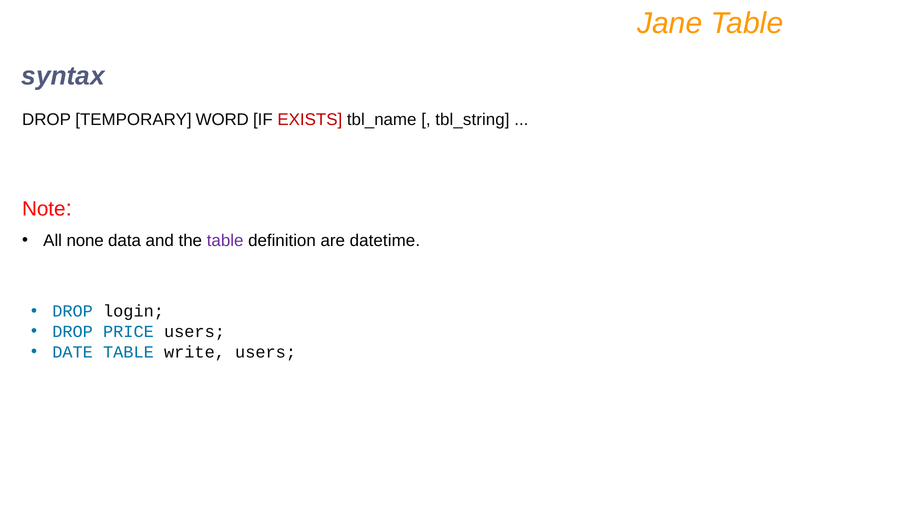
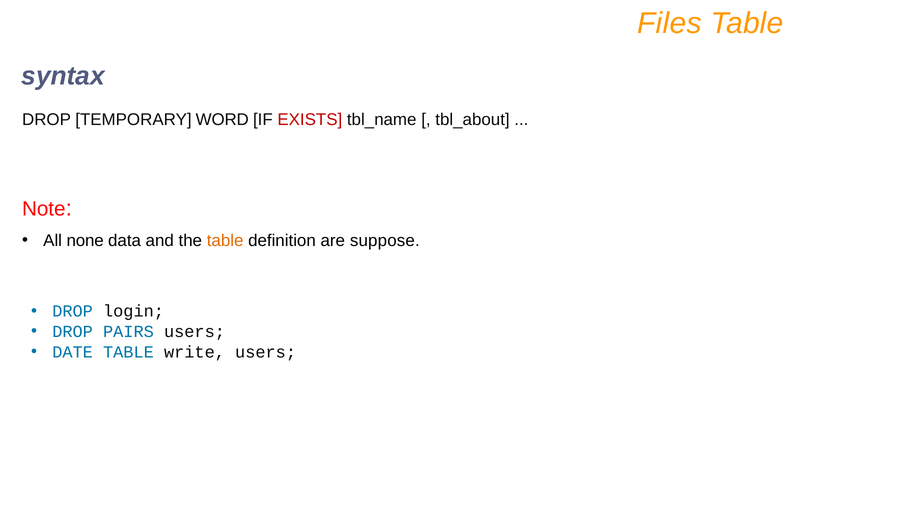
Jane: Jane -> Files
tbl_string: tbl_string -> tbl_about
table at (225, 240) colour: purple -> orange
datetime: datetime -> suppose
PRICE: PRICE -> PAIRS
